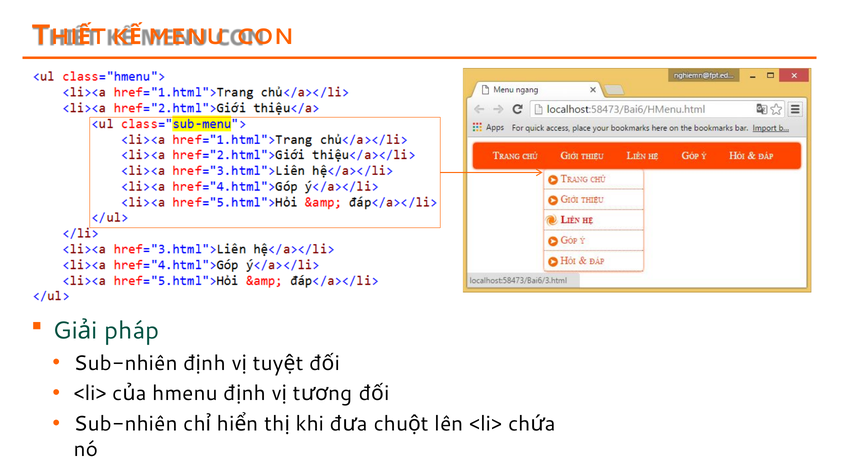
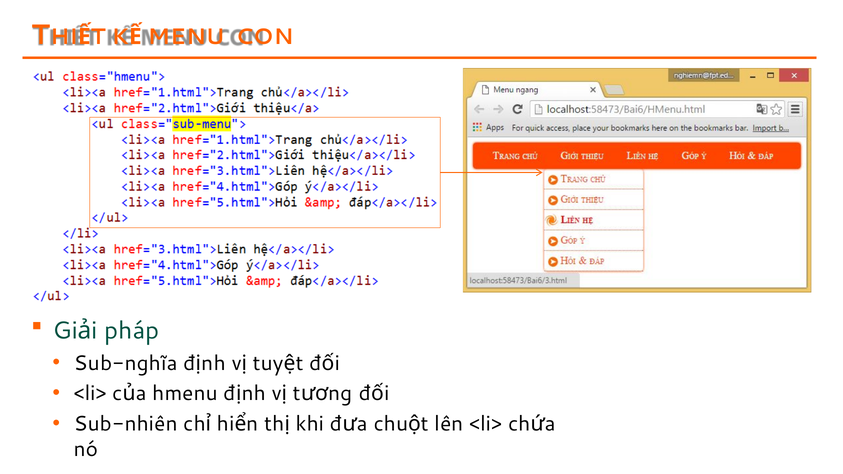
Sub-nhiên at (126, 363): Sub-nhiên -> Sub-nghĩa
